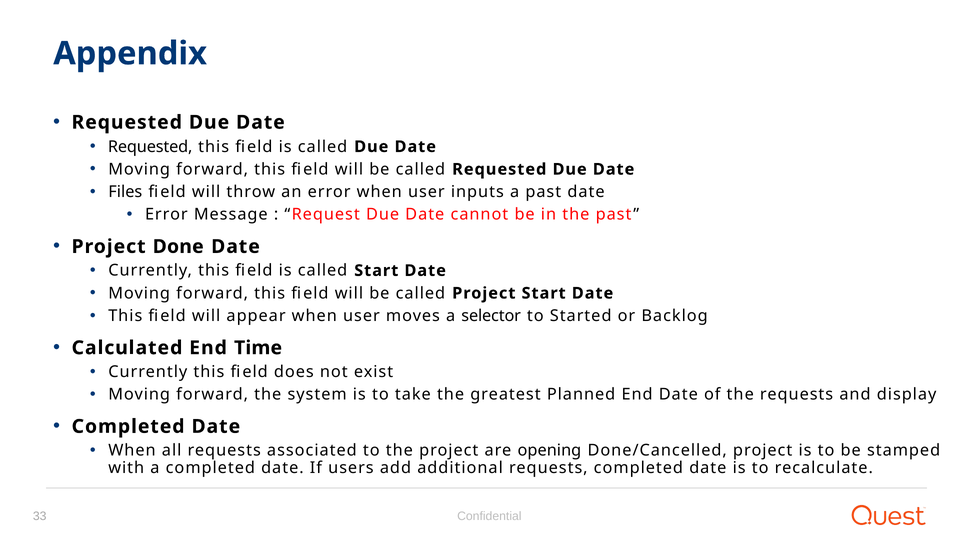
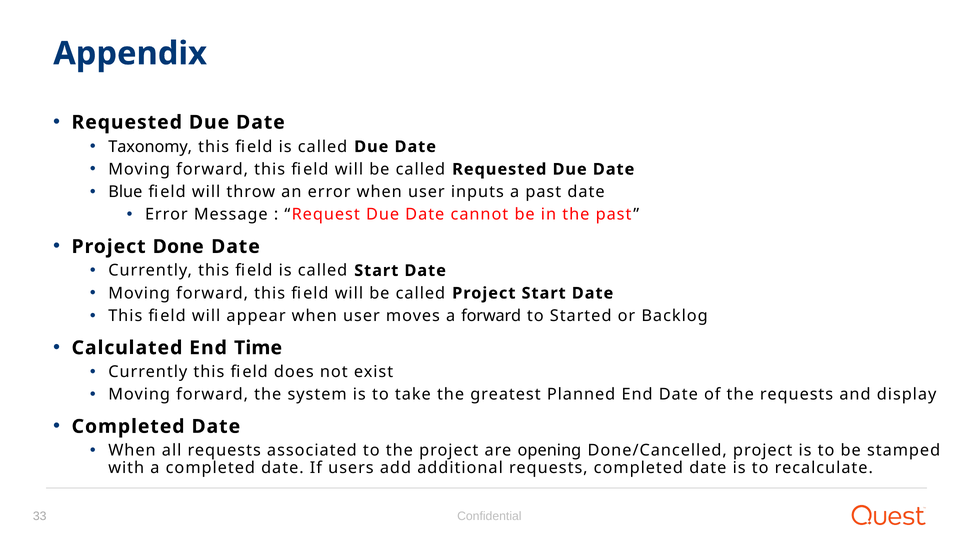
Requested at (150, 147): Requested -> Taxonomy
Files: Files -> Blue
a selector: selector -> forward
